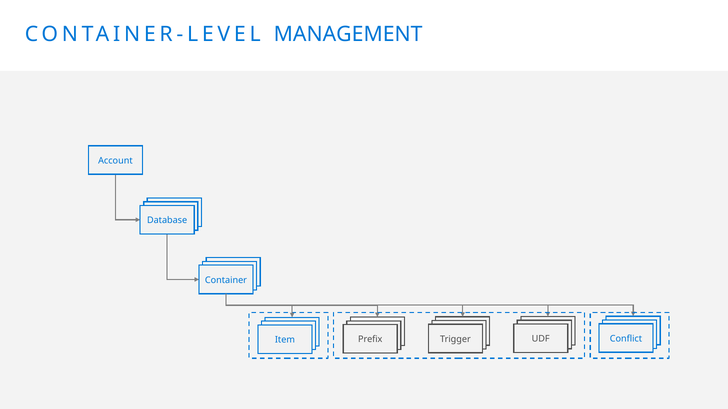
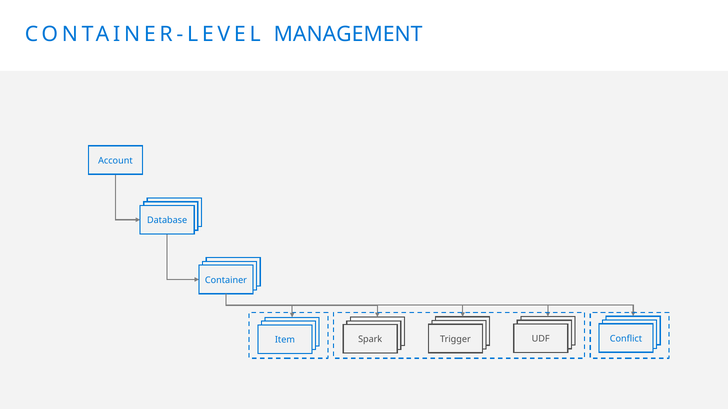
Prefix: Prefix -> Spark
